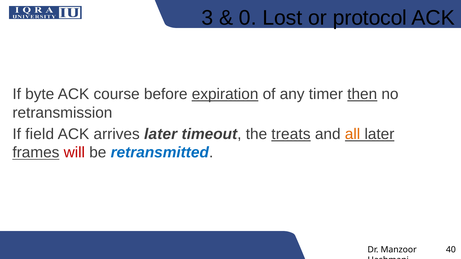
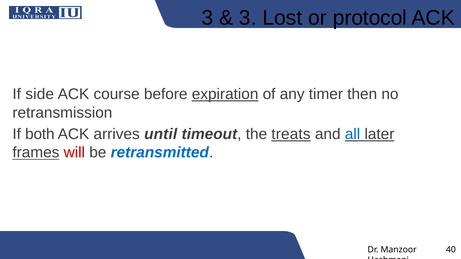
0 at (248, 18): 0 -> 3
byte: byte -> side
then underline: present -> none
field: field -> both
arrives later: later -> until
all colour: orange -> blue
